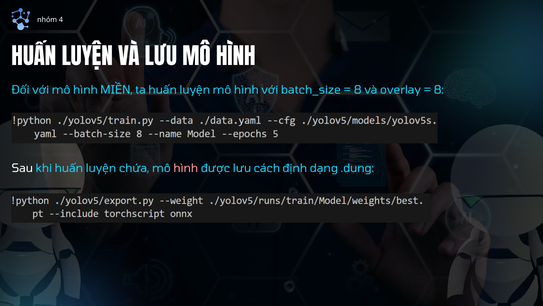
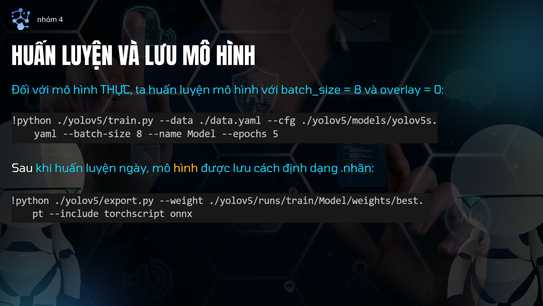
MIỀN: MIỀN -> THỰC
8 at (439, 90): 8 -> 0
chứa: chứa -> ngày
hình at (186, 168) colour: pink -> yellow
.dung: .dung -> .nhãn
